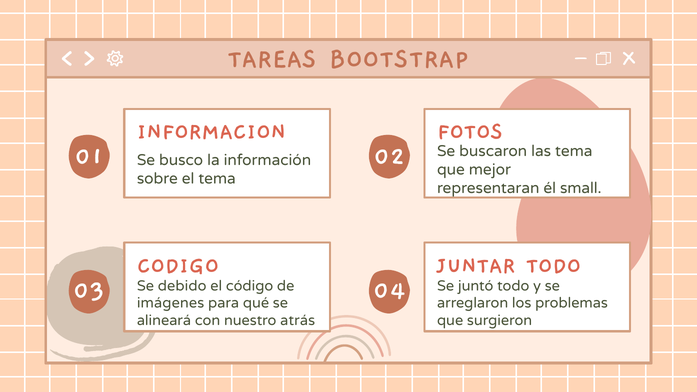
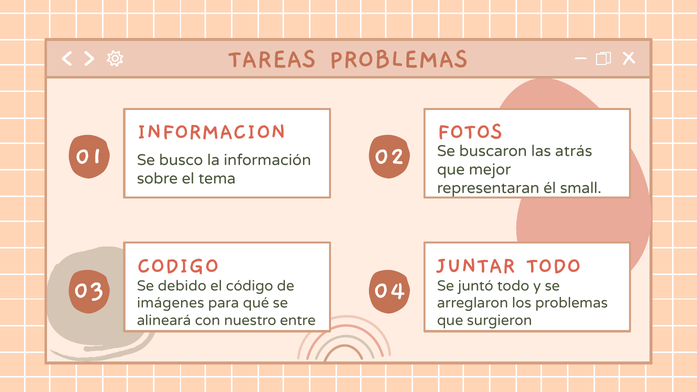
TAREAS BOOTSTRAP: BOOTSTRAP -> PROBLEMAS
las tema: tema -> atrás
atrás: atrás -> entre
